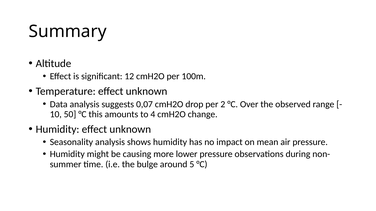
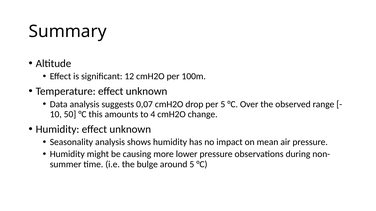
per 2: 2 -> 5
